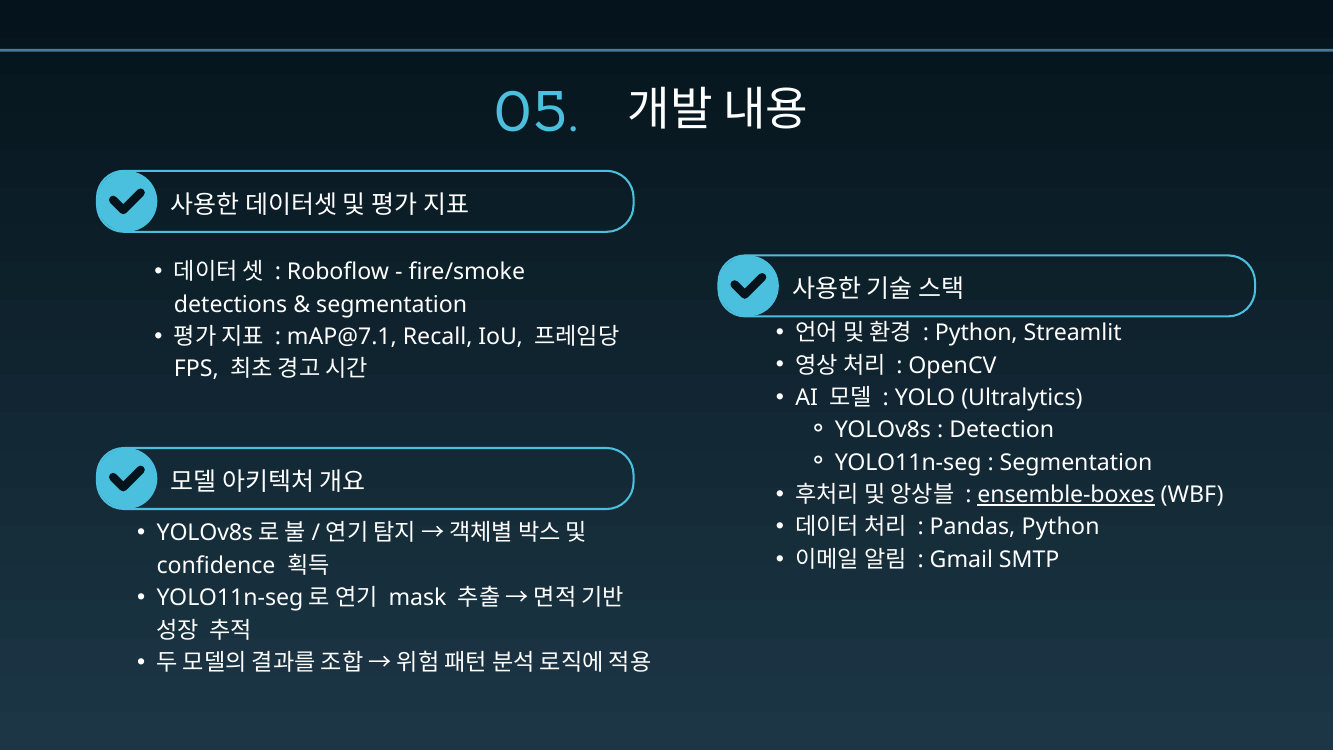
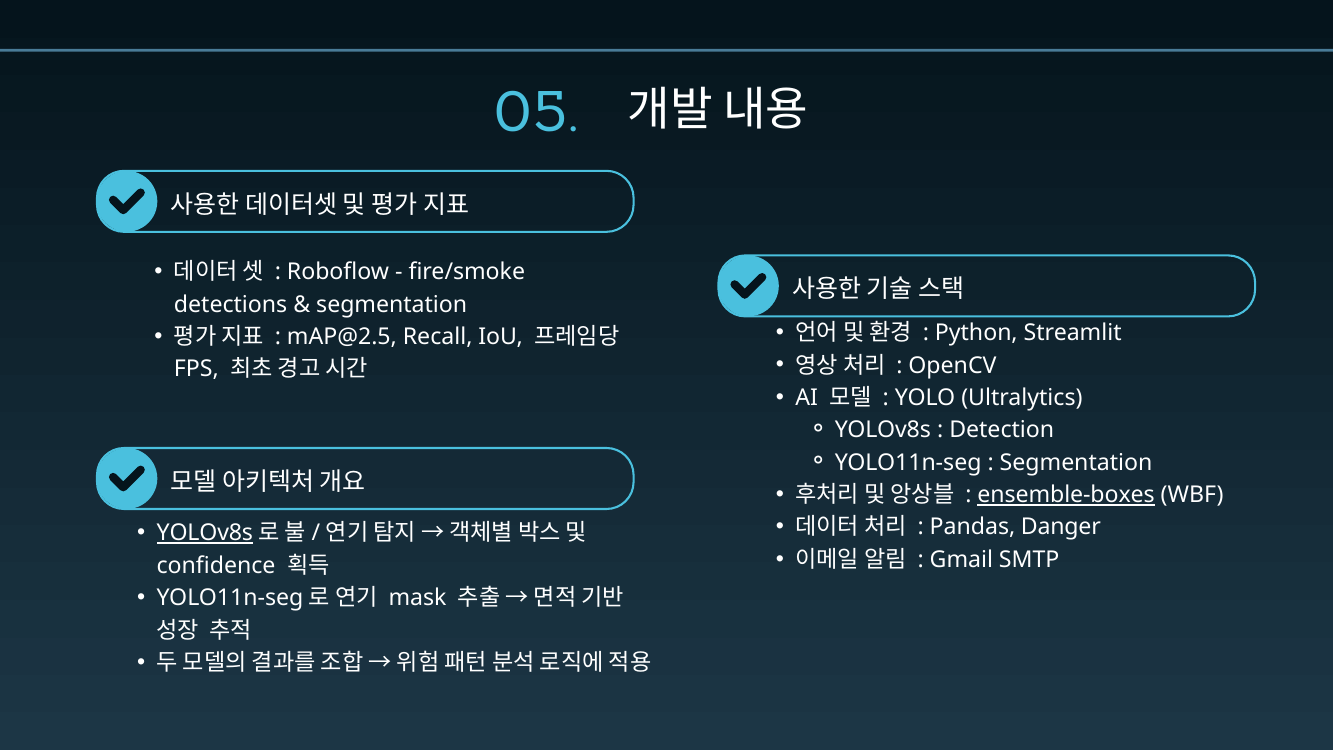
mAP@7.1: mAP@7.1 -> mAP@2.5
Pandas Python: Python -> Danger
YOLOv8s at (205, 533) underline: none -> present
